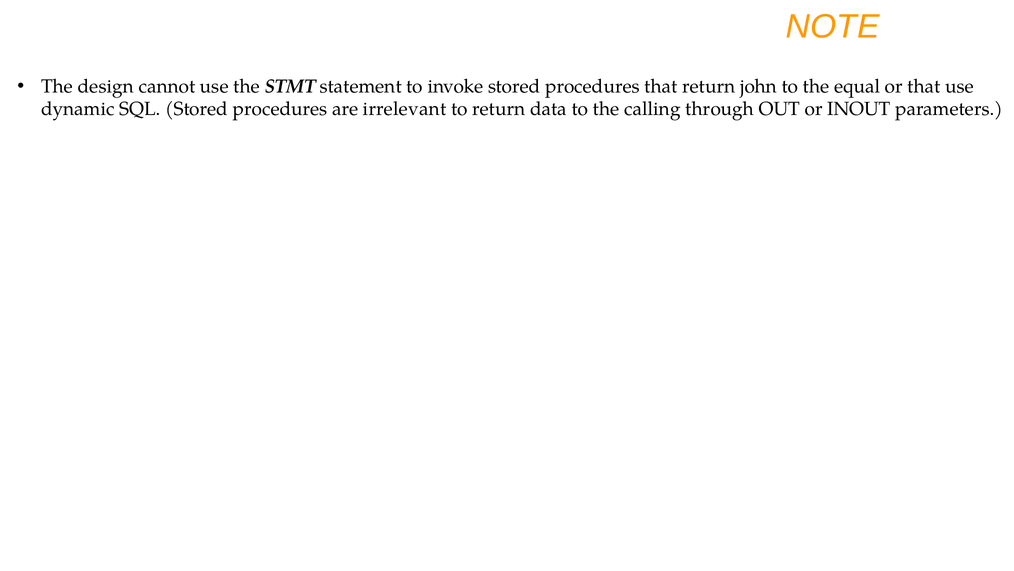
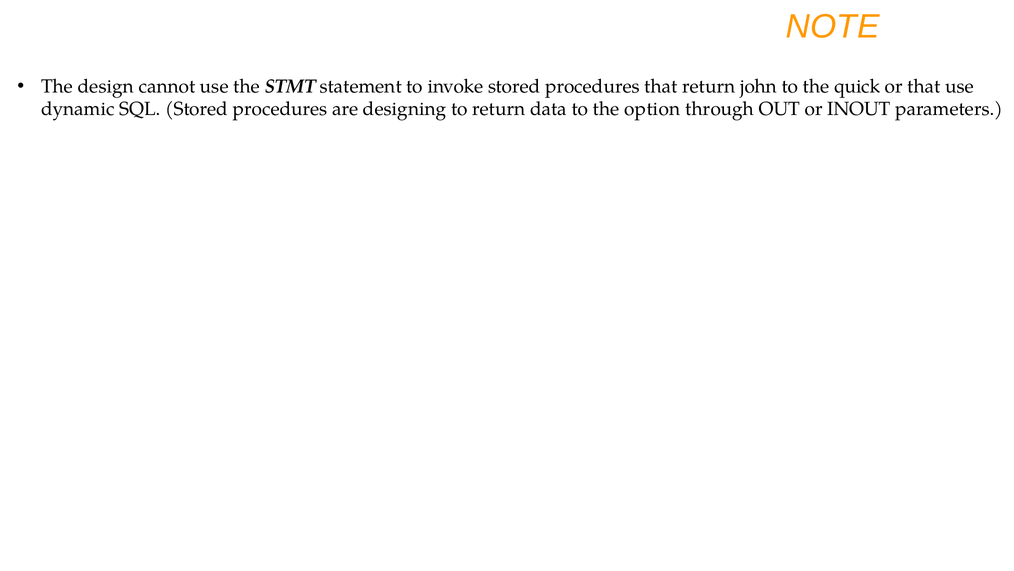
equal: equal -> quick
irrelevant: irrelevant -> designing
calling: calling -> option
